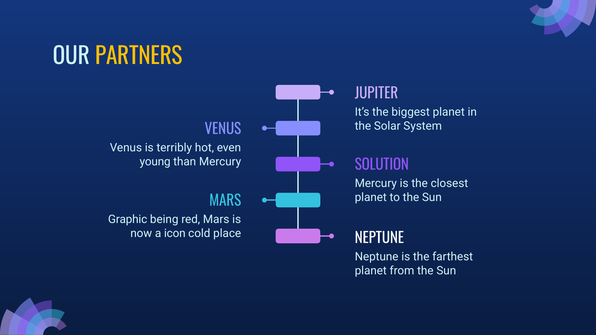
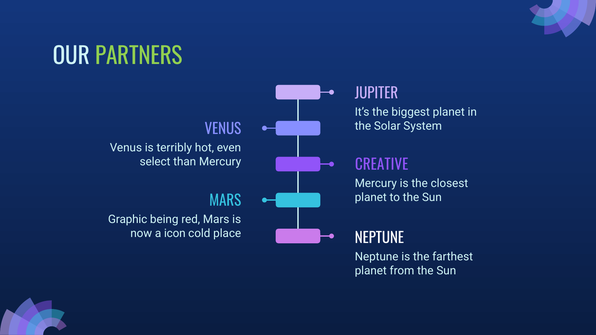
PARTNERS colour: yellow -> light green
young: young -> select
SOLUTION: SOLUTION -> CREATIVE
